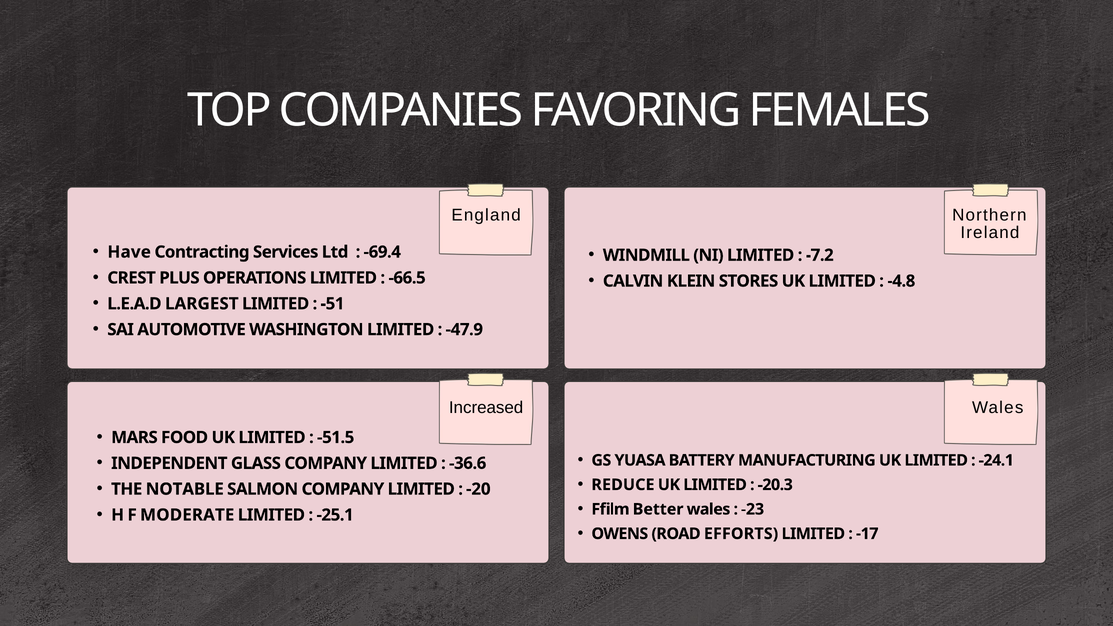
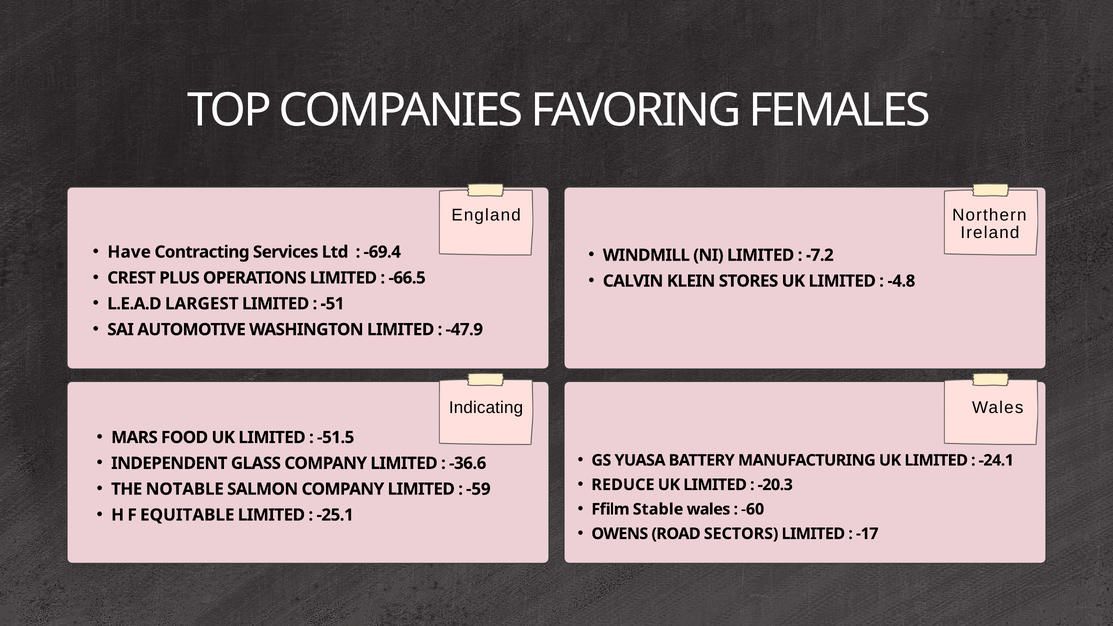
Increased: Increased -> Indicating
-20: -20 -> -59
Better: Better -> Stable
-23: -23 -> -60
MODERATE: MODERATE -> EQUITABLE
EFFORTS: EFFORTS -> SECTORS
